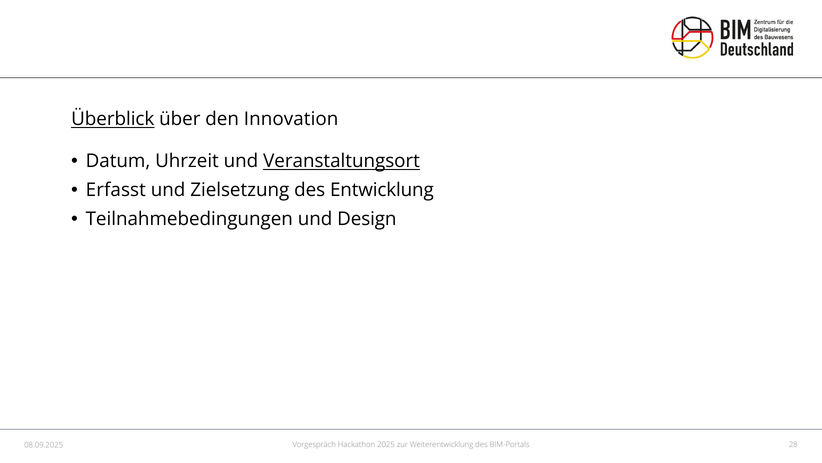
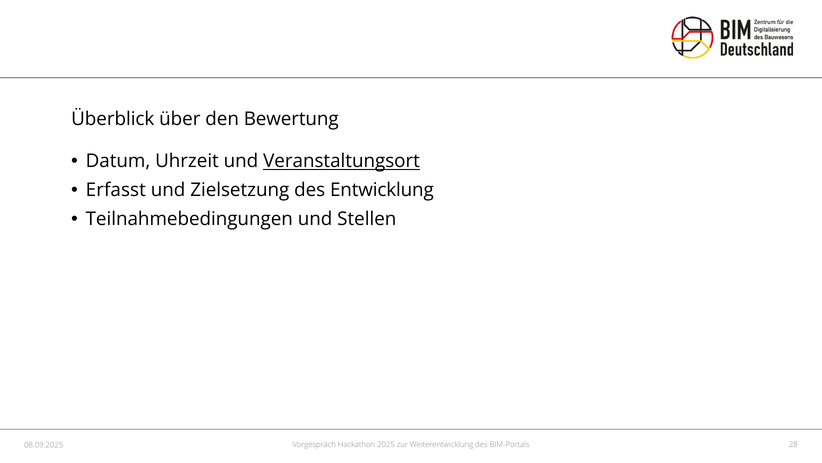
Überblick underline: present -> none
Innovation: Innovation -> Bewertung
Design: Design -> Stellen
